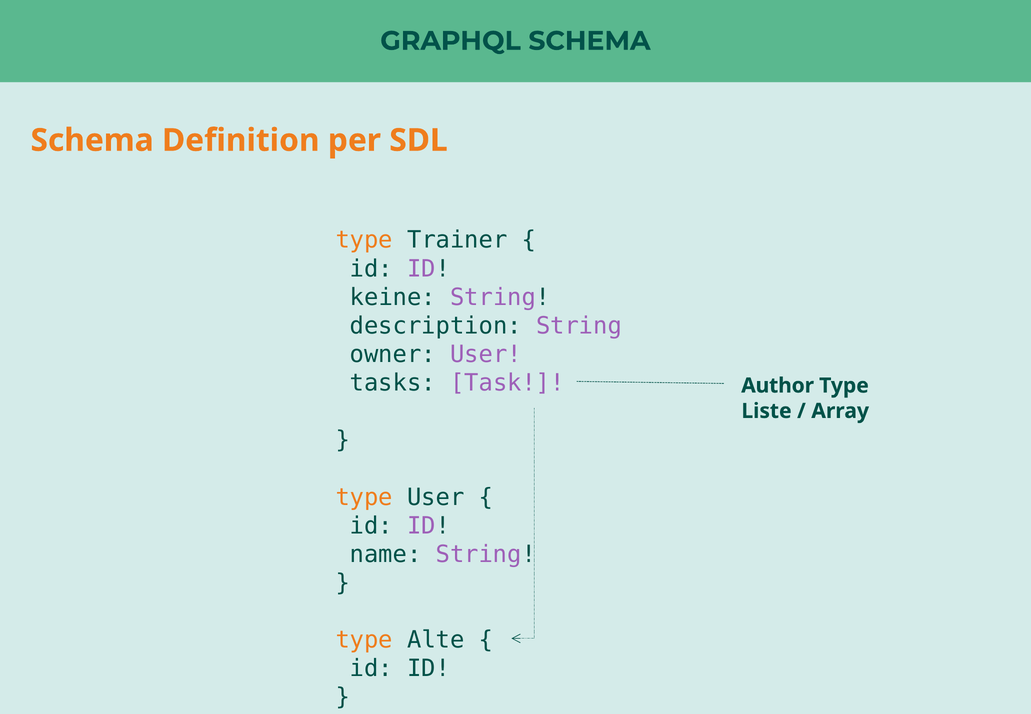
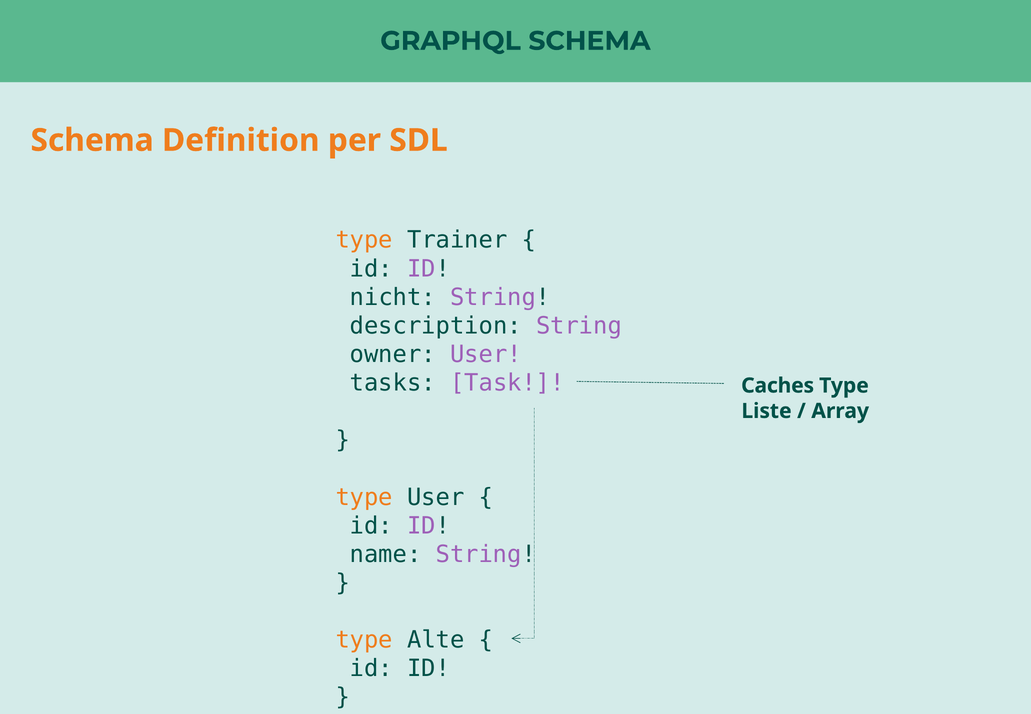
keine: keine -> nicht
Author: Author -> Caches
